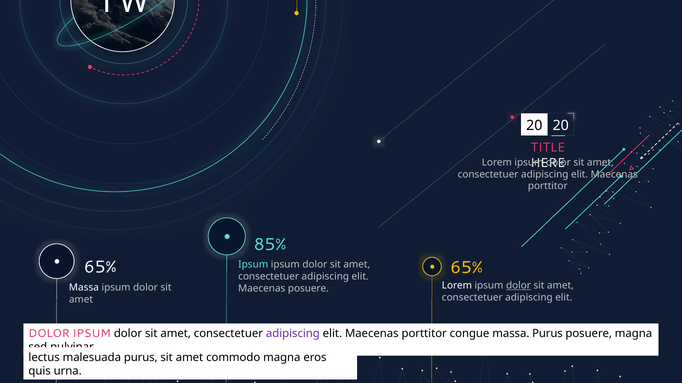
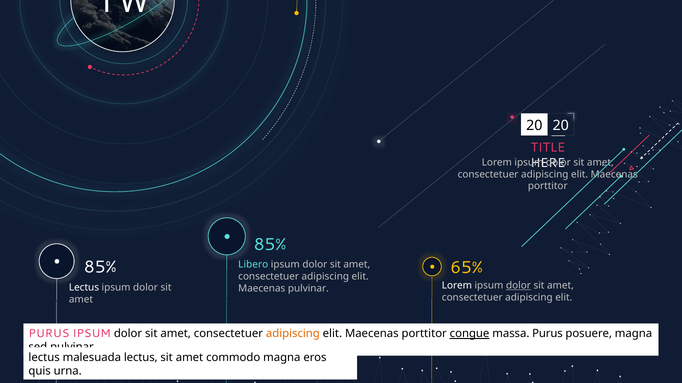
65% at (100, 268): 65% -> 85%
Ipsum at (253, 265): Ipsum -> Libero
Massa at (84, 288): Massa -> Lectus
Maecenas posuere: posuere -> pulvinar
DOLOR at (49, 334): DOLOR -> PURUS
adipiscing at (293, 334) colour: purple -> orange
congue underline: none -> present
malesuada purus: purus -> lectus
